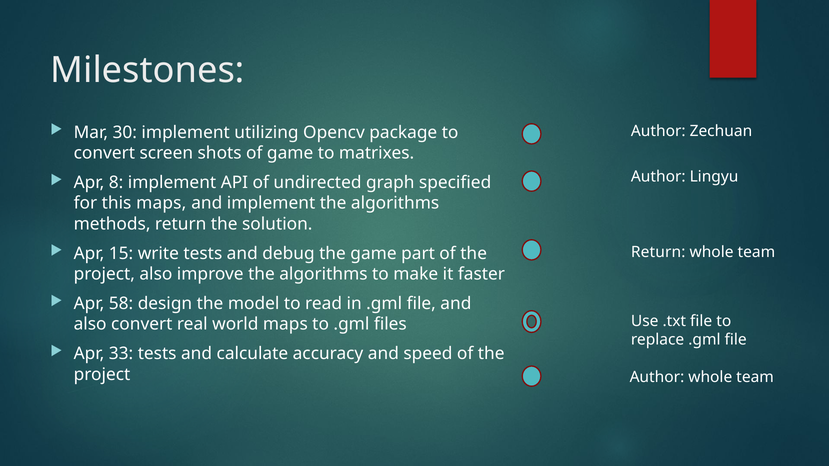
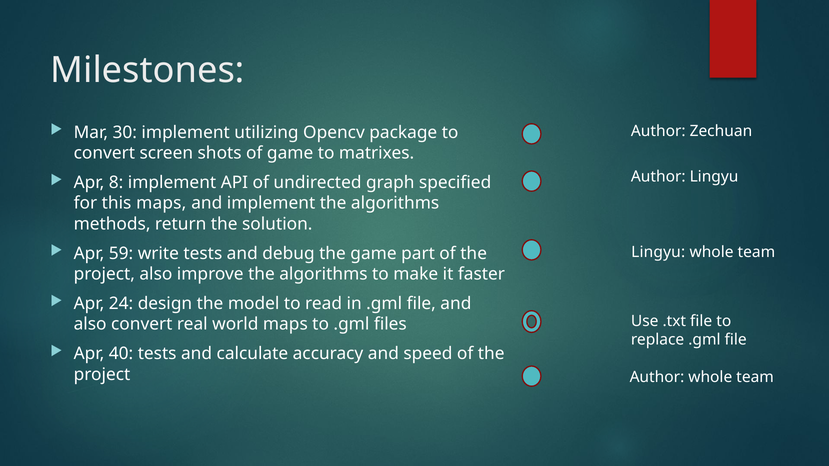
15: 15 -> 59
Return at (658, 252): Return -> Lingyu
58: 58 -> 24
33: 33 -> 40
